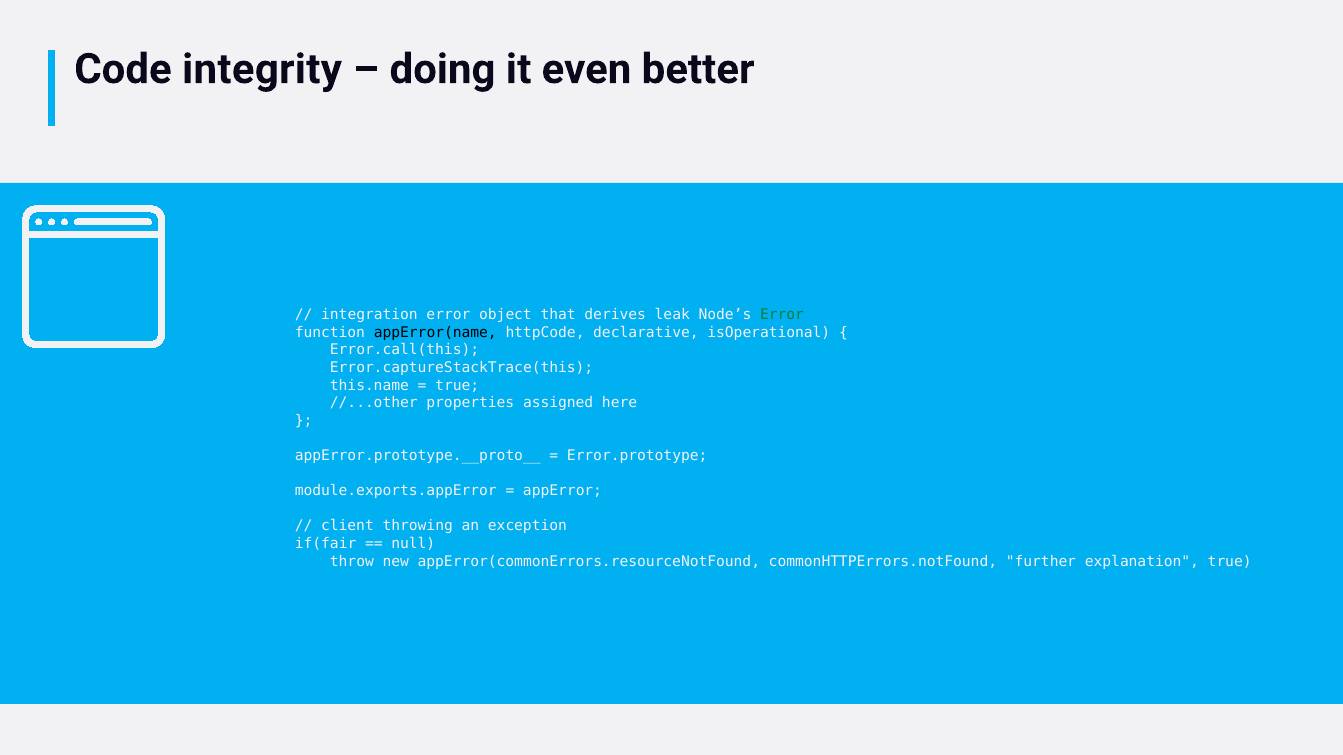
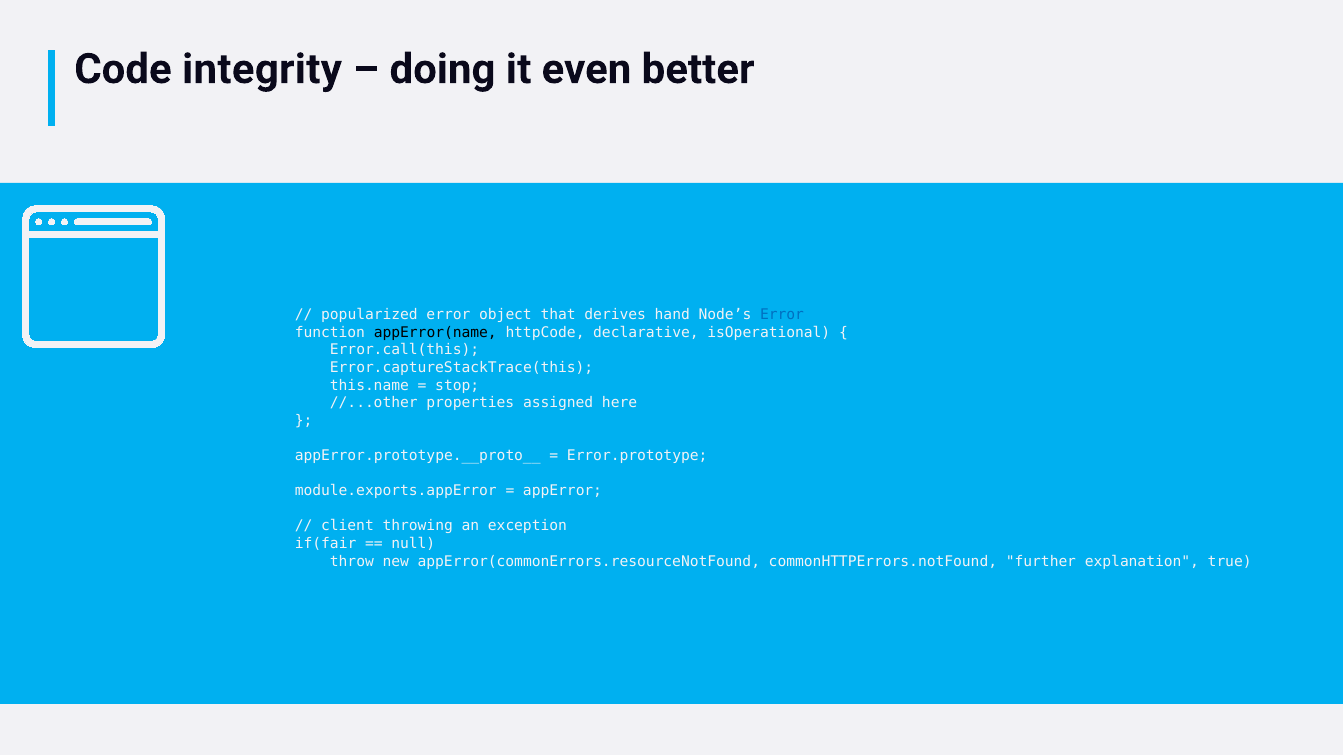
integration: integration -> popularized
leak: leak -> hand
Error at (782, 315) colour: green -> blue
true at (457, 385): true -> stop
